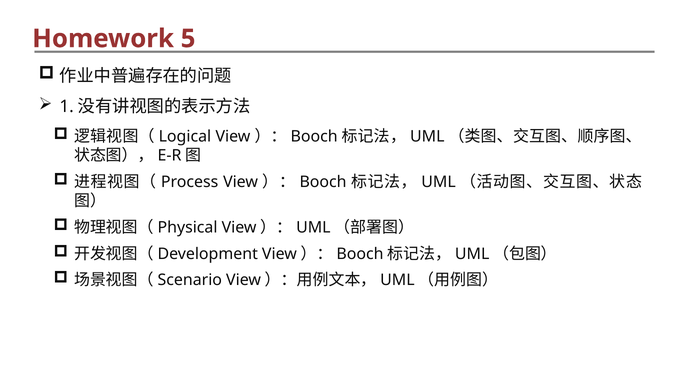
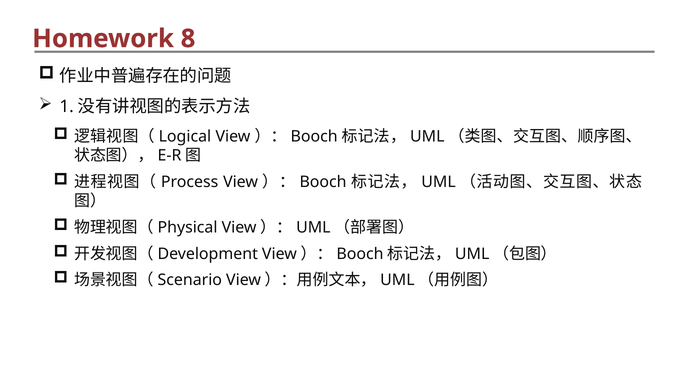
5: 5 -> 8
